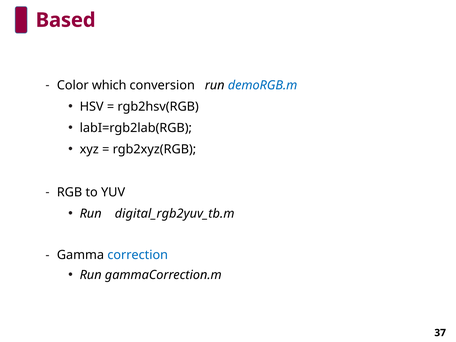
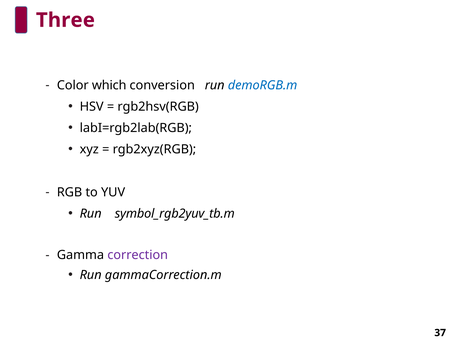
Based: Based -> Three
digital_rgb2yuv_tb.m: digital_rgb2yuv_tb.m -> symbol_rgb2yuv_tb.m
correction colour: blue -> purple
